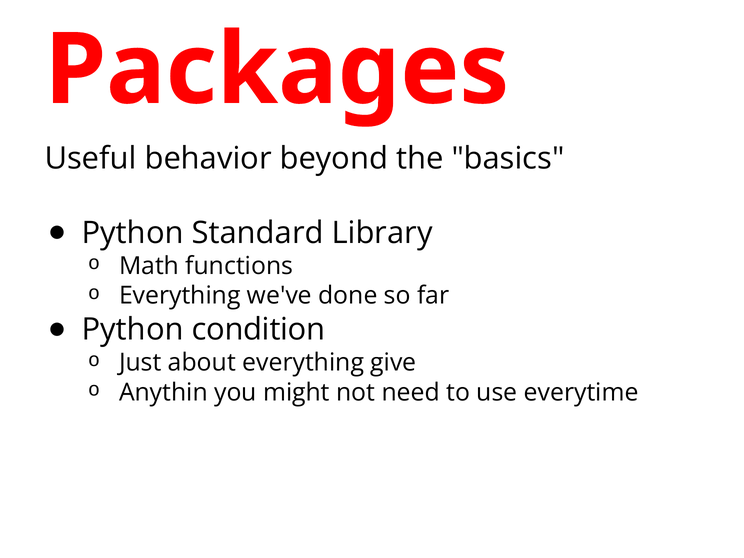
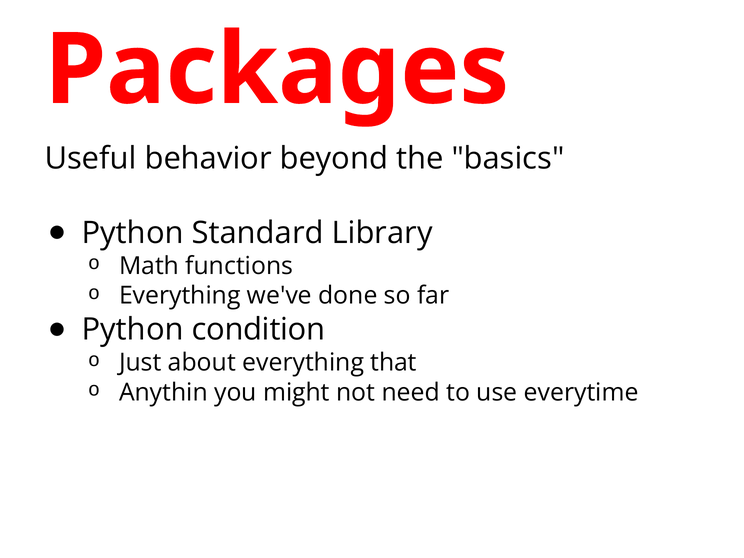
give: give -> that
